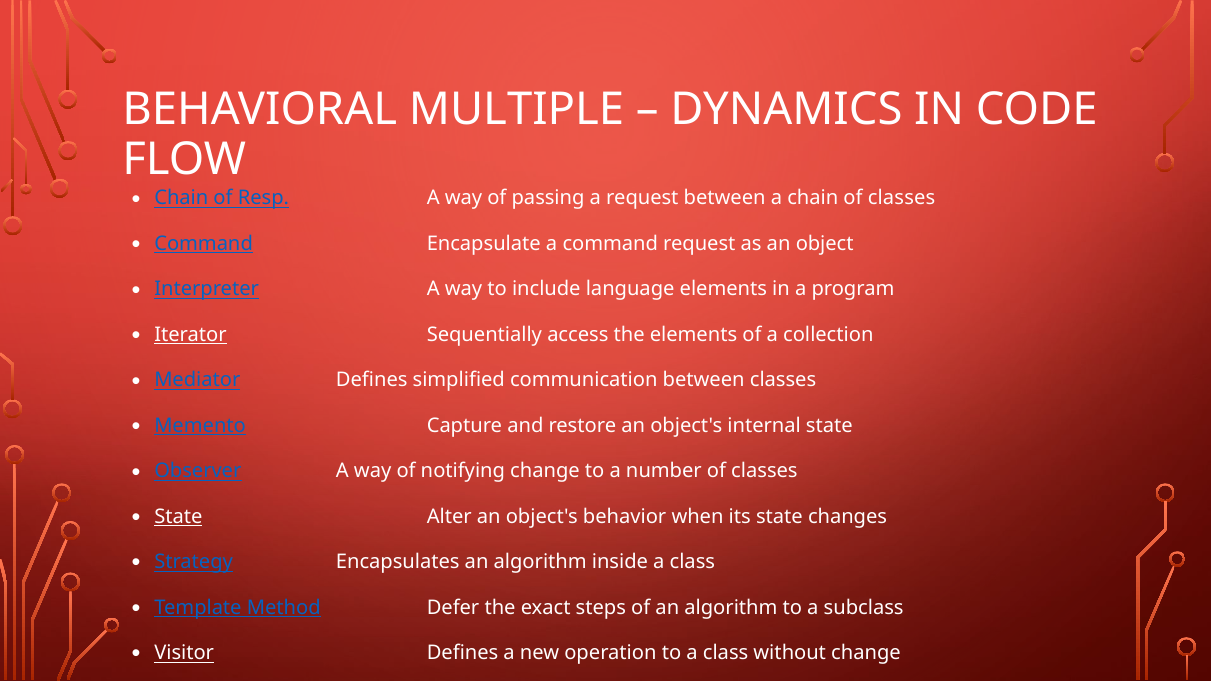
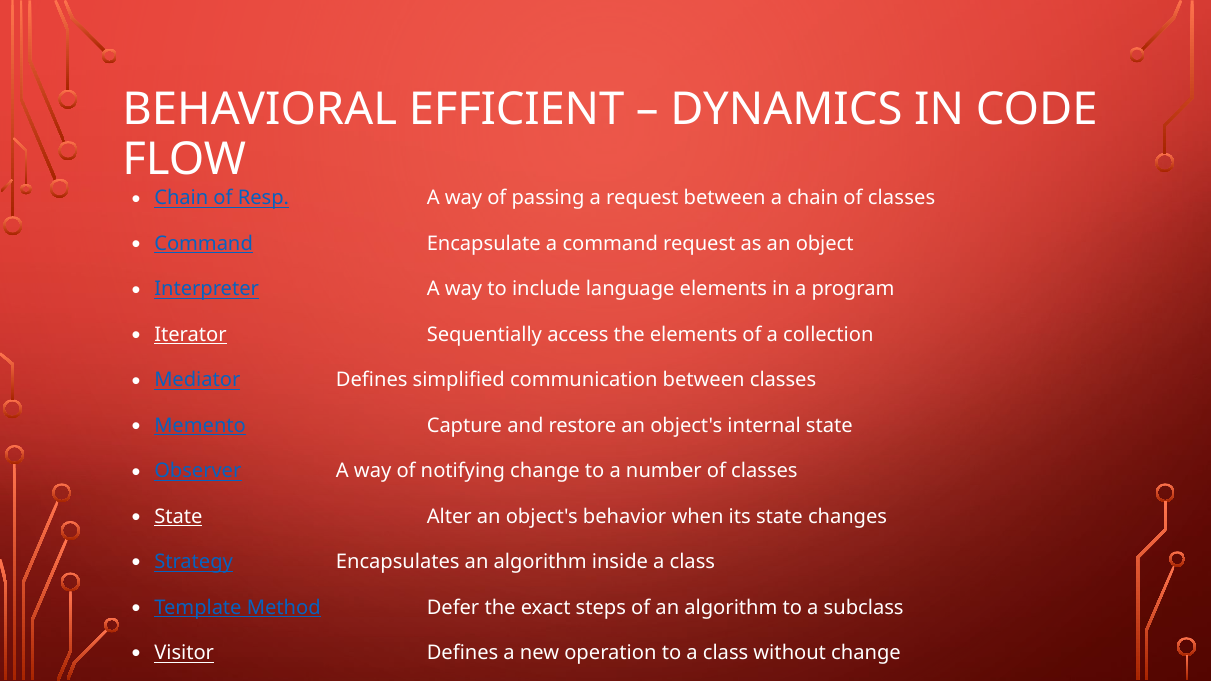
MULTIPLE: MULTIPLE -> EFFICIENT
